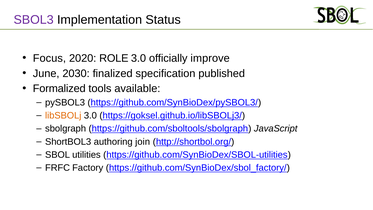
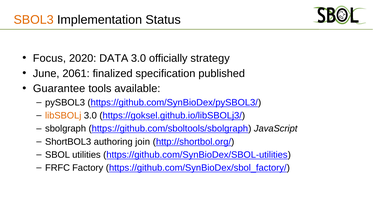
SBOL3 colour: purple -> orange
ROLE: ROLE -> DATA
improve: improve -> strategy
2030: 2030 -> 2061
Formalized: Formalized -> Guarantee
